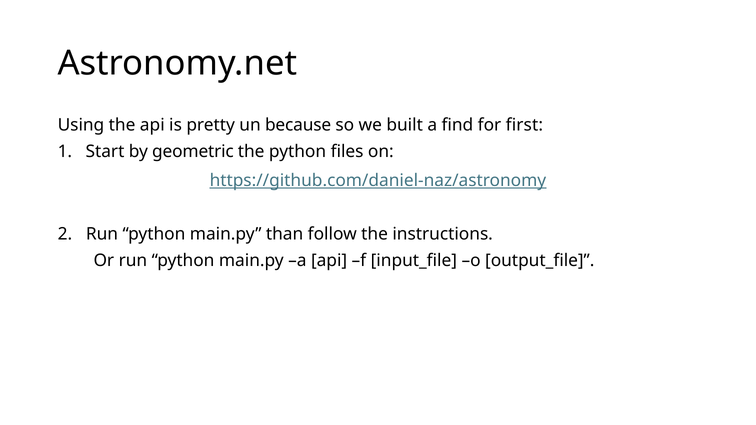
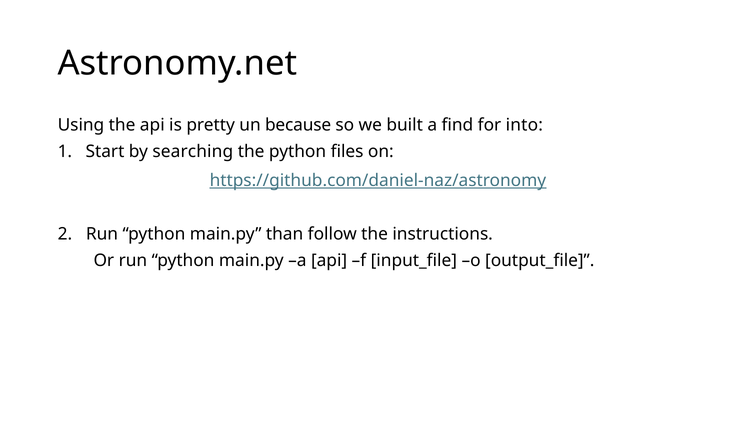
first: first -> into
geometric: geometric -> searching
